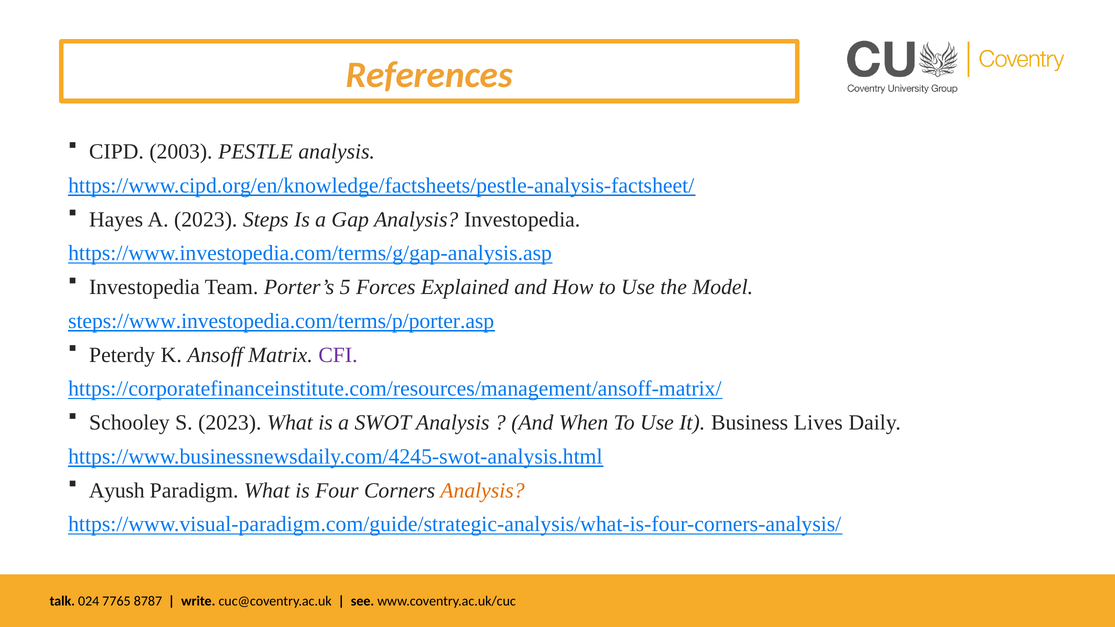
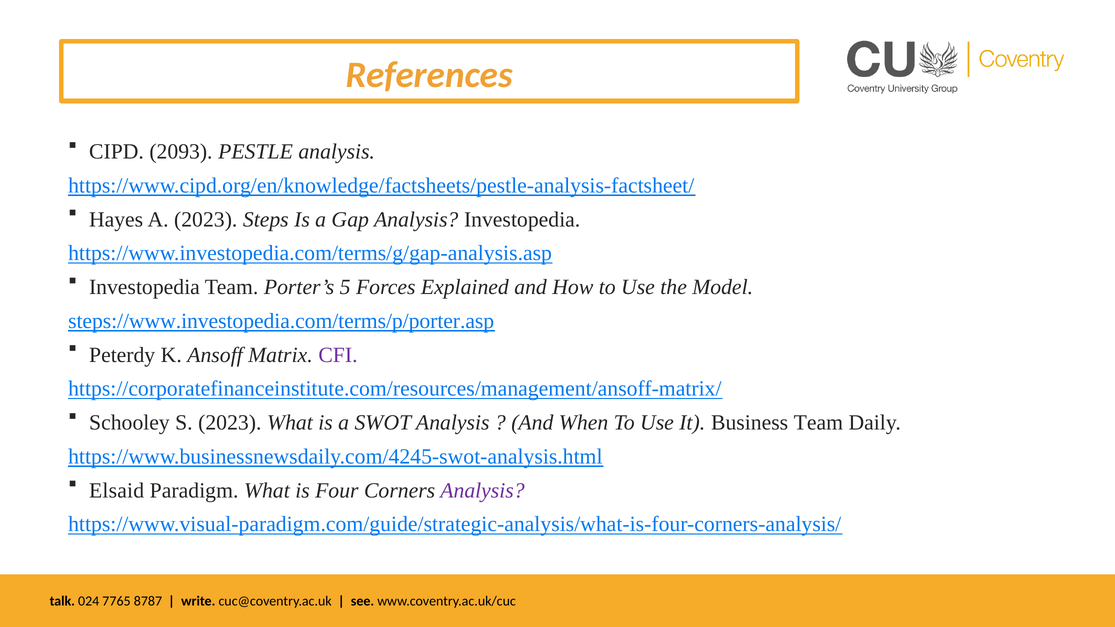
2003: 2003 -> 2093
Business Lives: Lives -> Team
Ayush: Ayush -> Elsaid
Analysis at (482, 491) colour: orange -> purple
